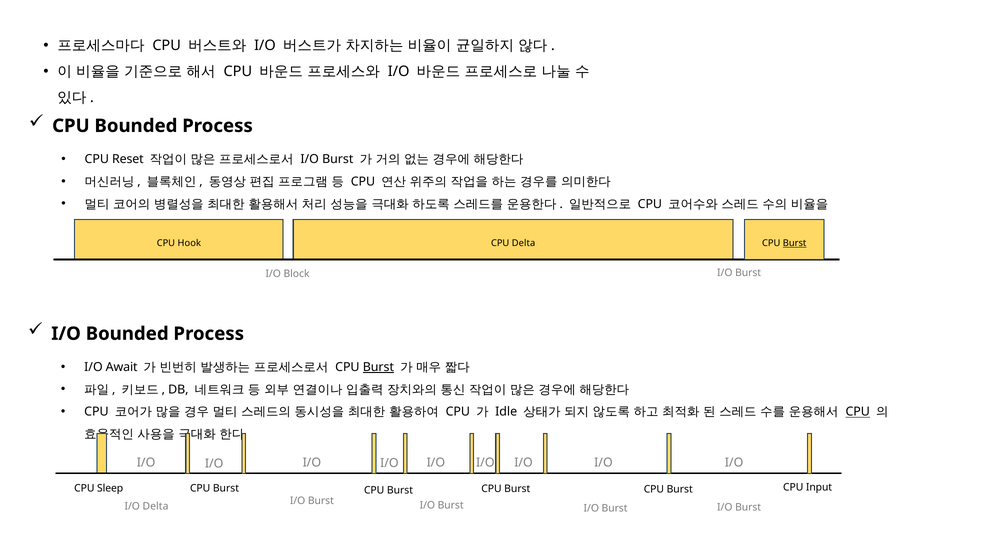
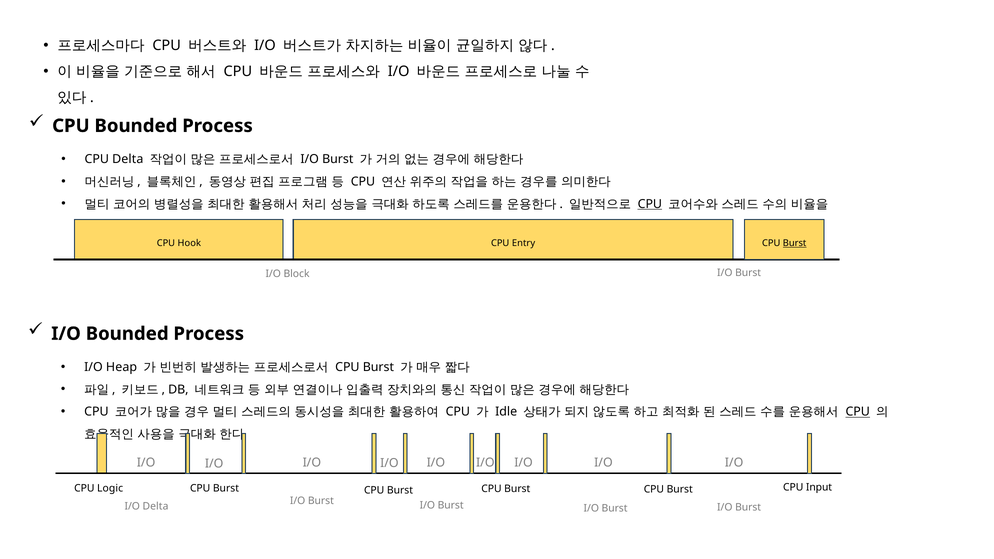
CPU Reset: Reset -> Delta
CPU at (650, 204) underline: none -> present
CPU Delta: Delta -> Entry
Await: Await -> Heap
Burst at (378, 367) underline: present -> none
Sleep: Sleep -> Logic
